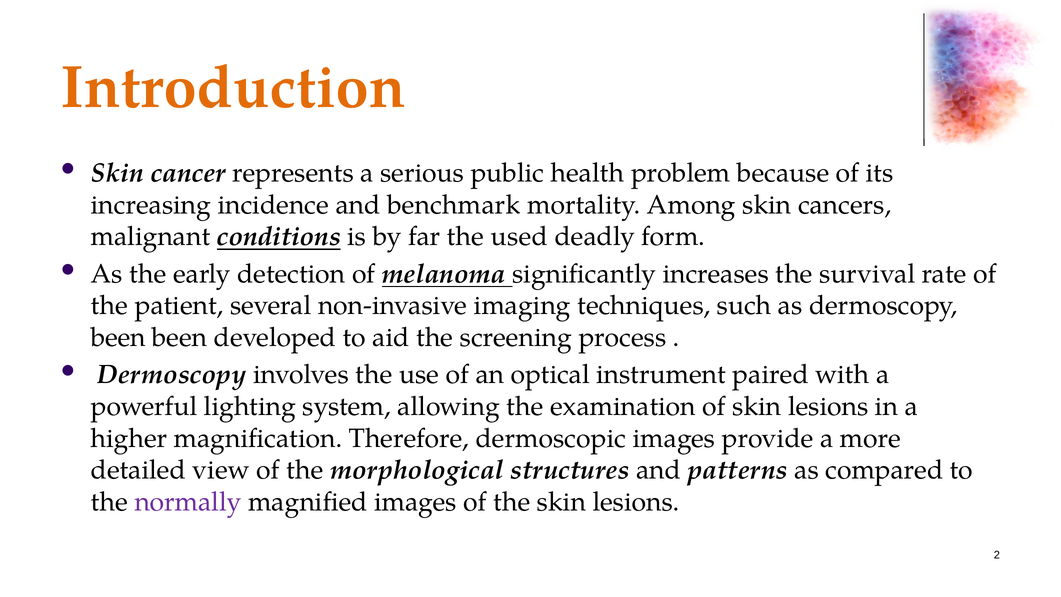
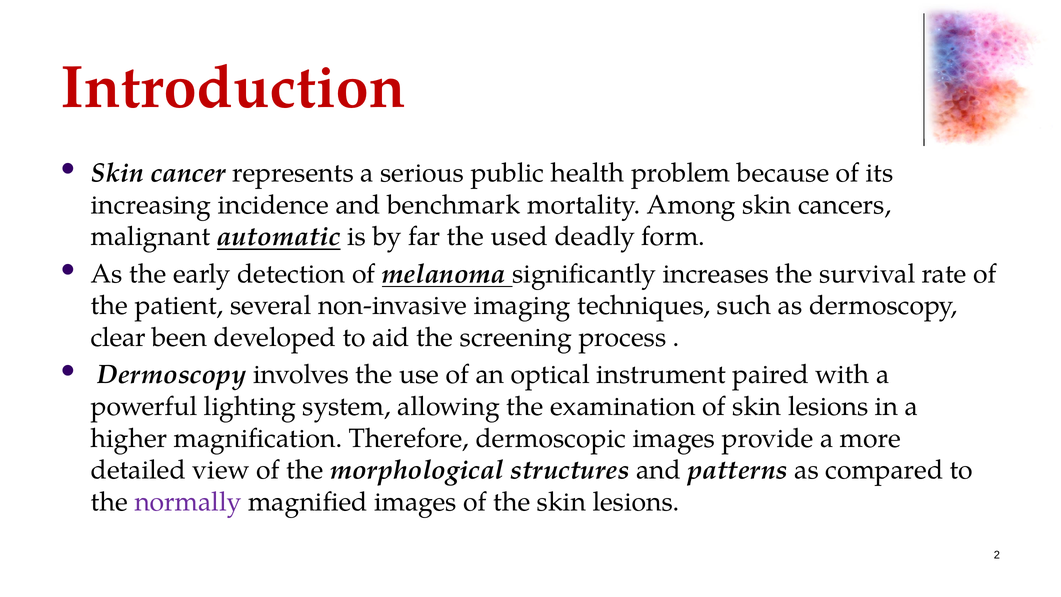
Introduction colour: orange -> red
conditions: conditions -> automatic
been at (118, 337): been -> clear
